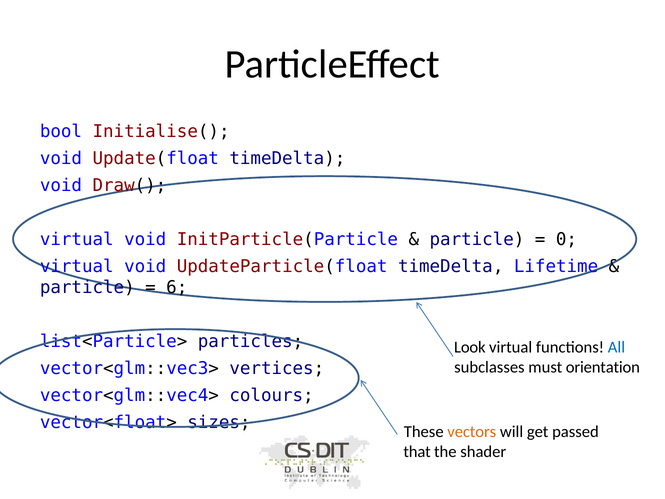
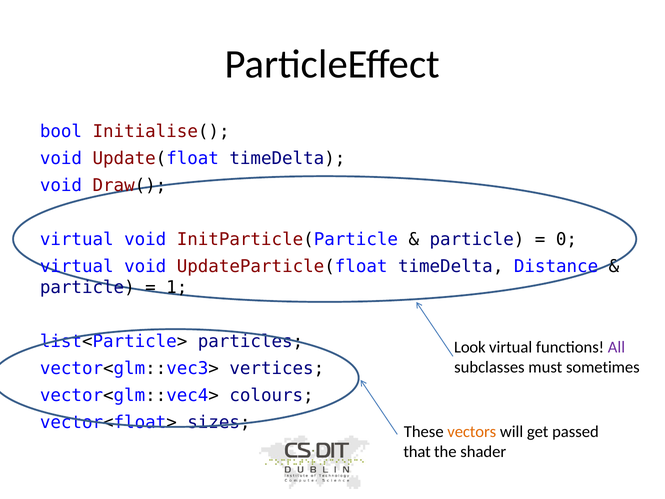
Lifetime: Lifetime -> Distance
6: 6 -> 1
All colour: blue -> purple
orientation: orientation -> sometimes
